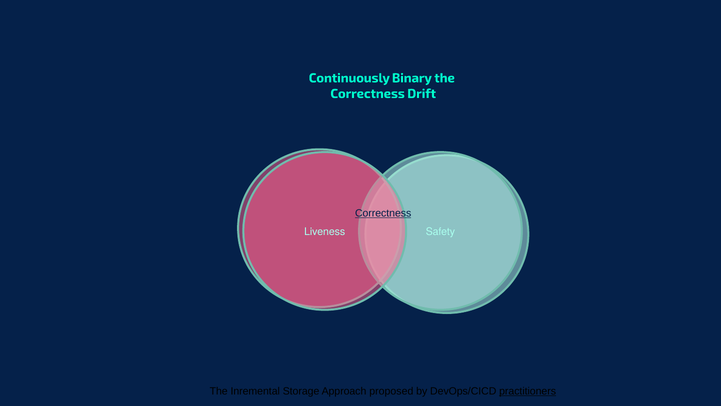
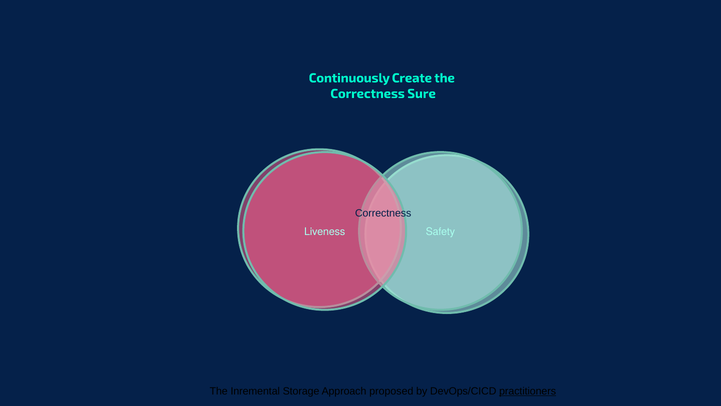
Binary: Binary -> Create
Drift: Drift -> Sure
Correctness at (383, 213) underline: present -> none
